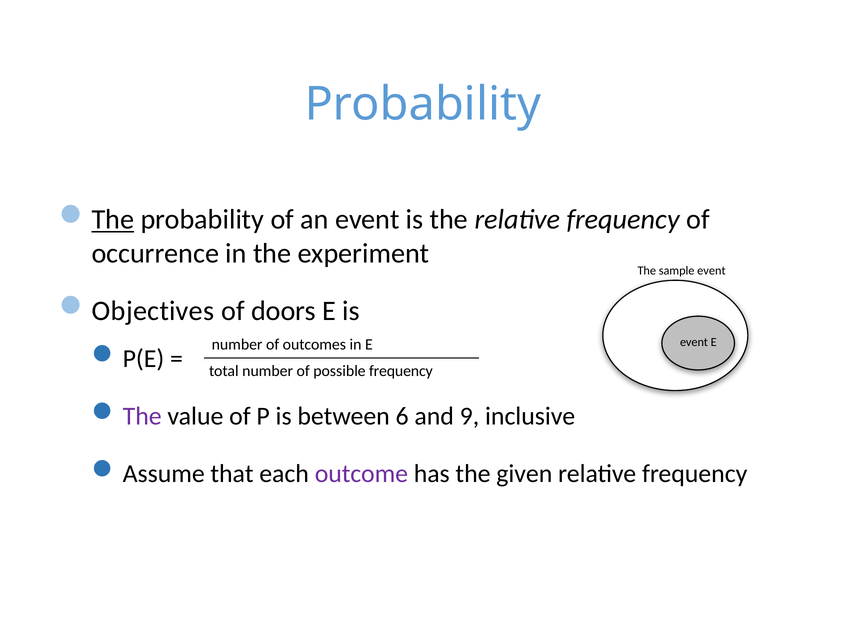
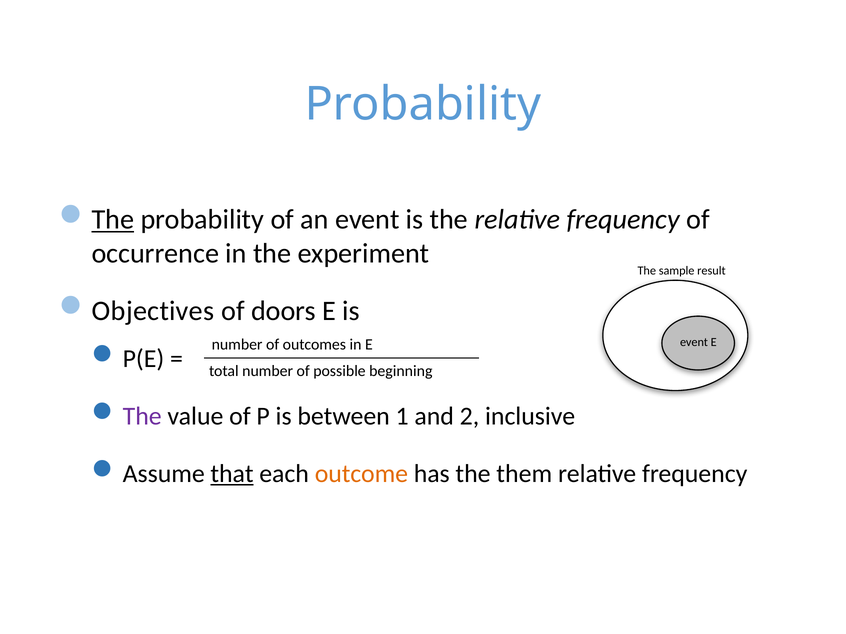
sample event: event -> result
possible frequency: frequency -> beginning
6: 6 -> 1
9: 9 -> 2
that underline: none -> present
outcome colour: purple -> orange
given: given -> them
